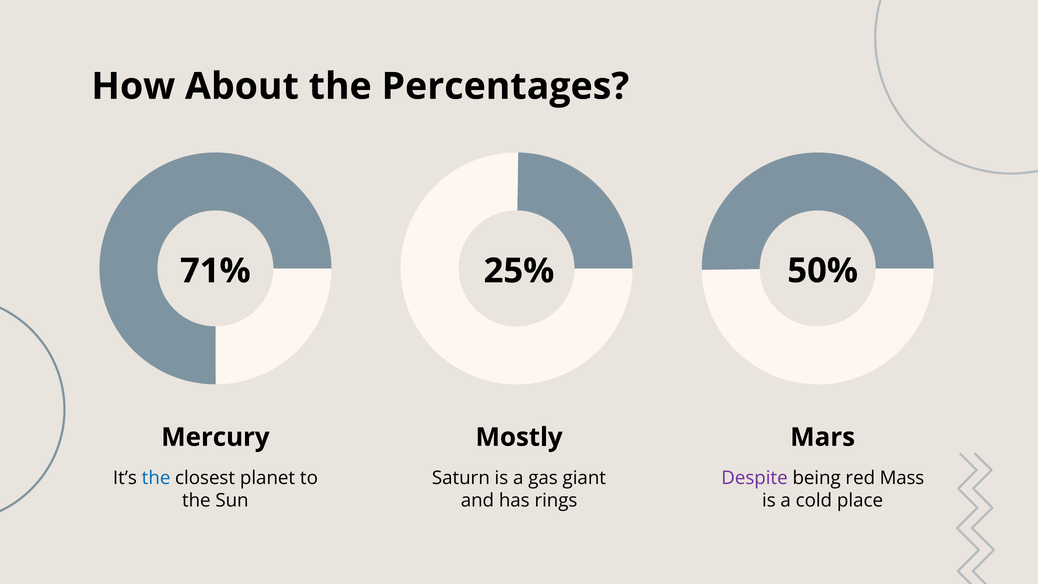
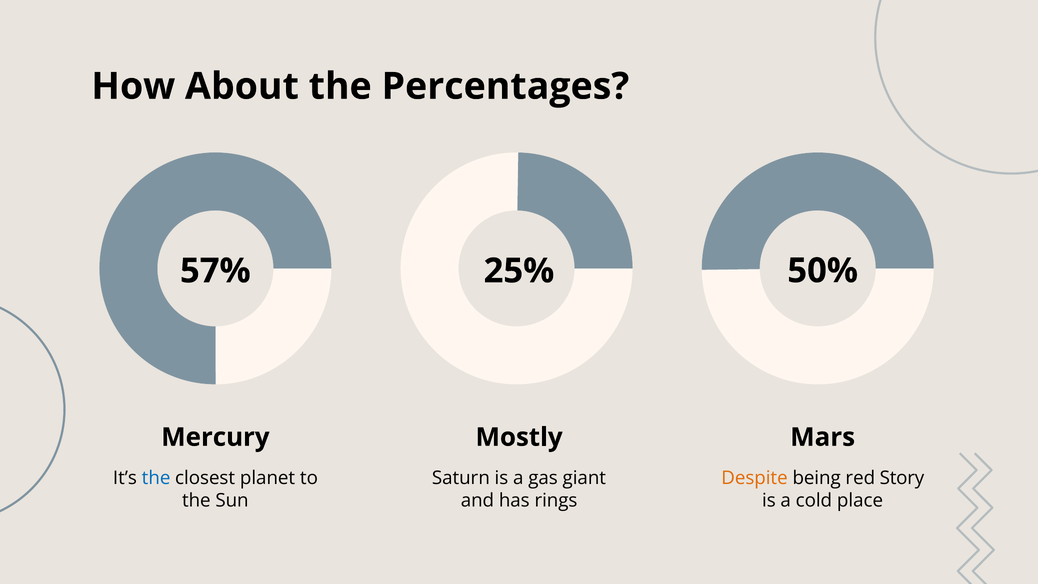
71%: 71% -> 57%
Despite colour: purple -> orange
Mass: Mass -> Story
